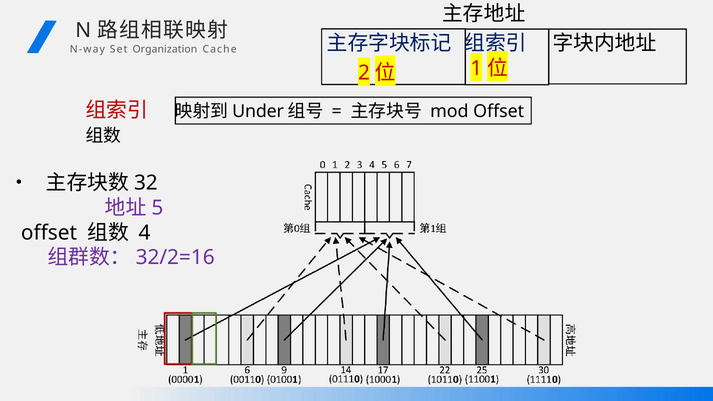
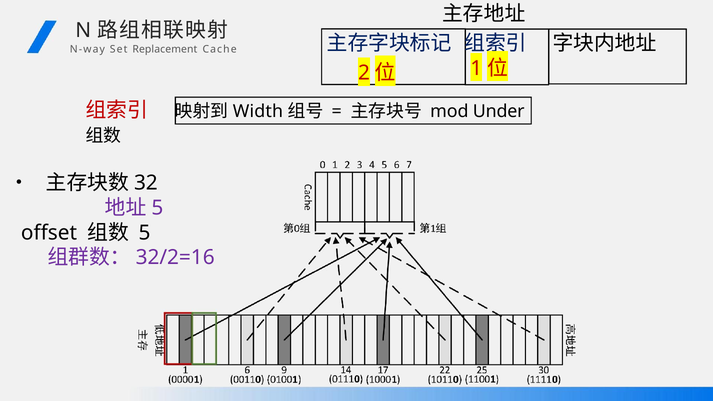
Organization: Organization -> Replacement
Under: Under -> Width
mod Offset: Offset -> Under
4 at (145, 233): 4 -> 5
